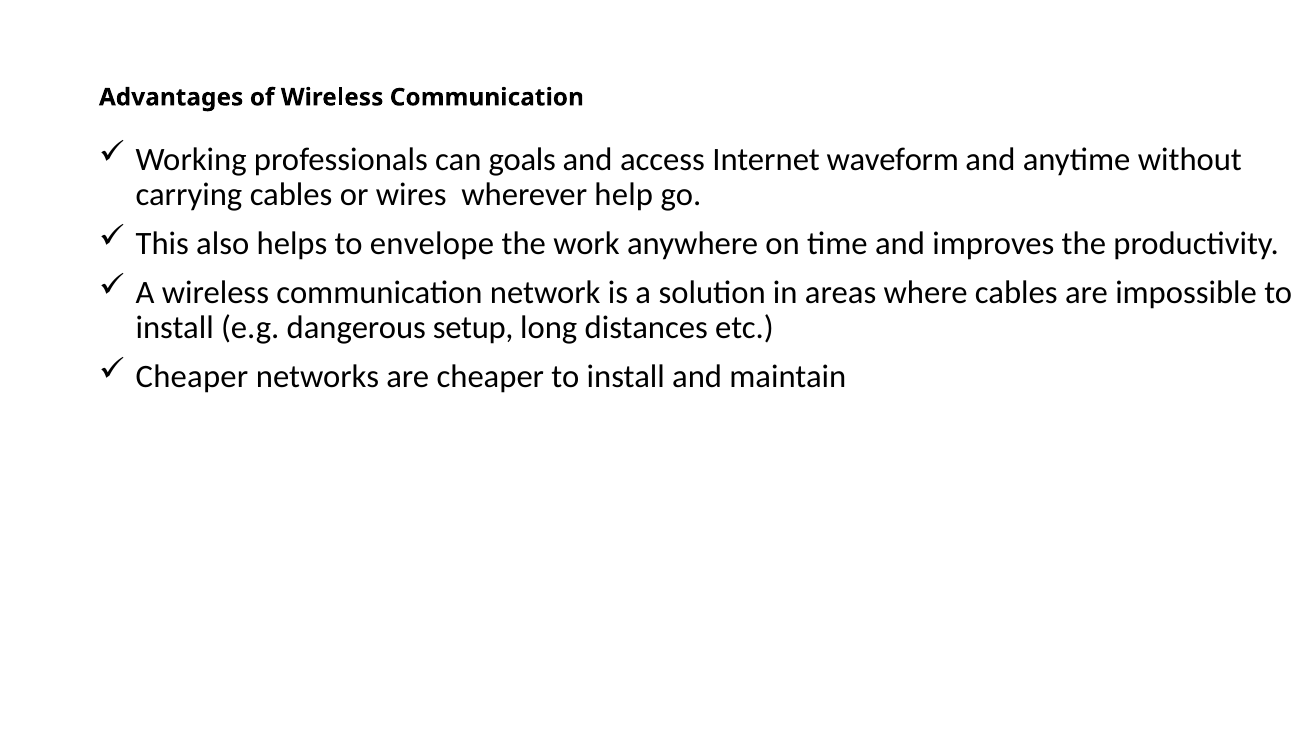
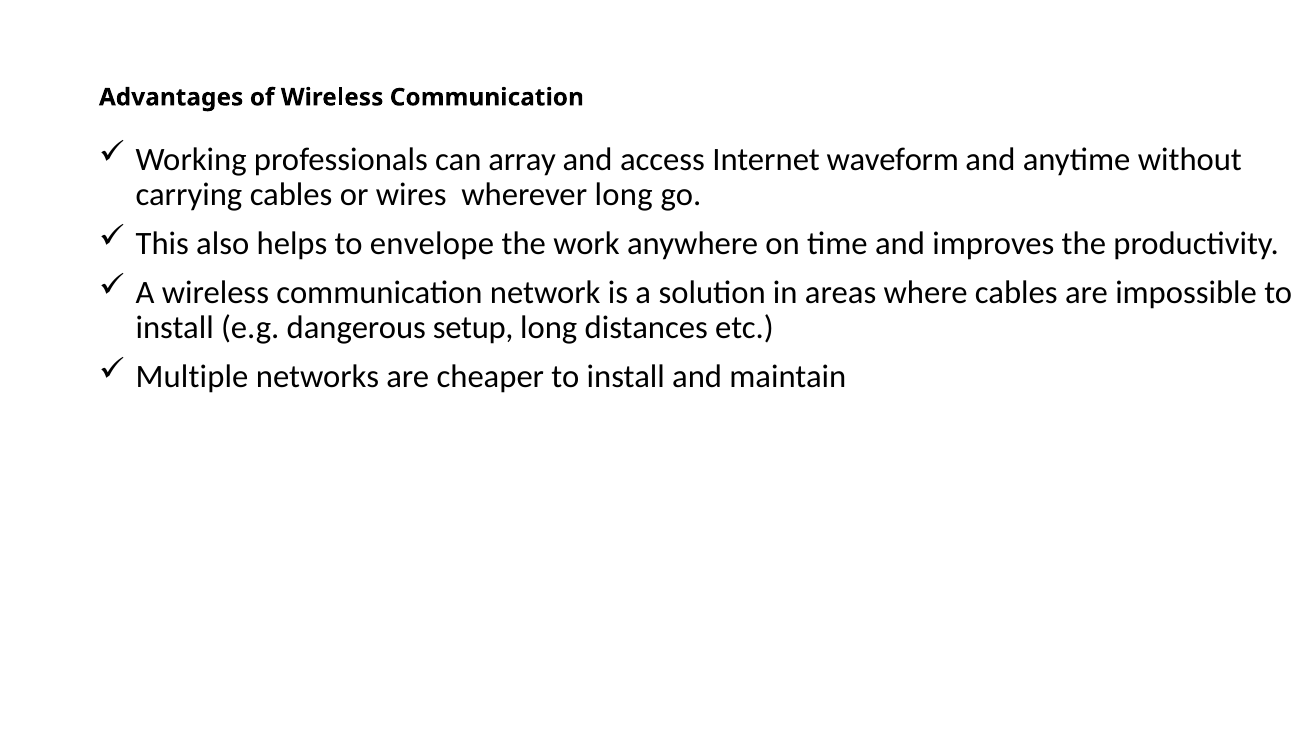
goals: goals -> array
wherever help: help -> long
Cheaper at (192, 377): Cheaper -> Multiple
